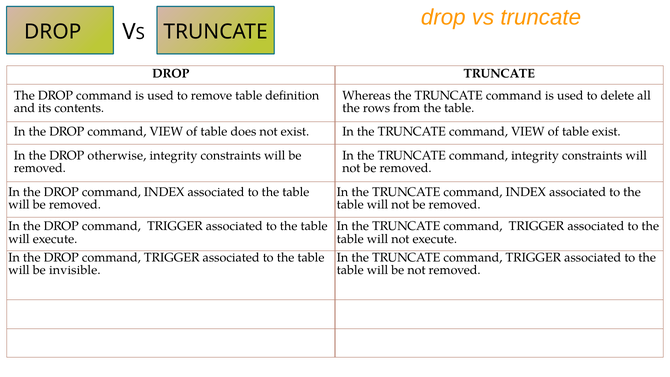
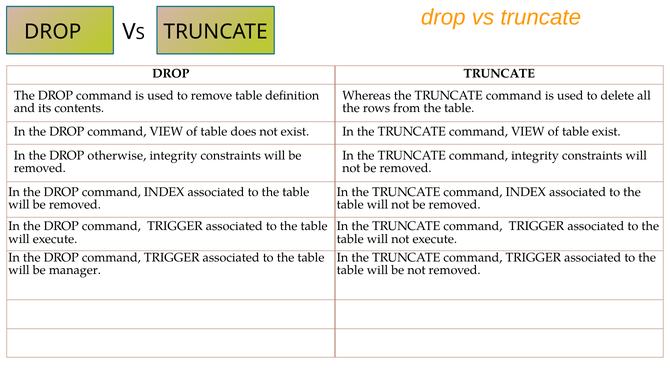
invisible: invisible -> manager
